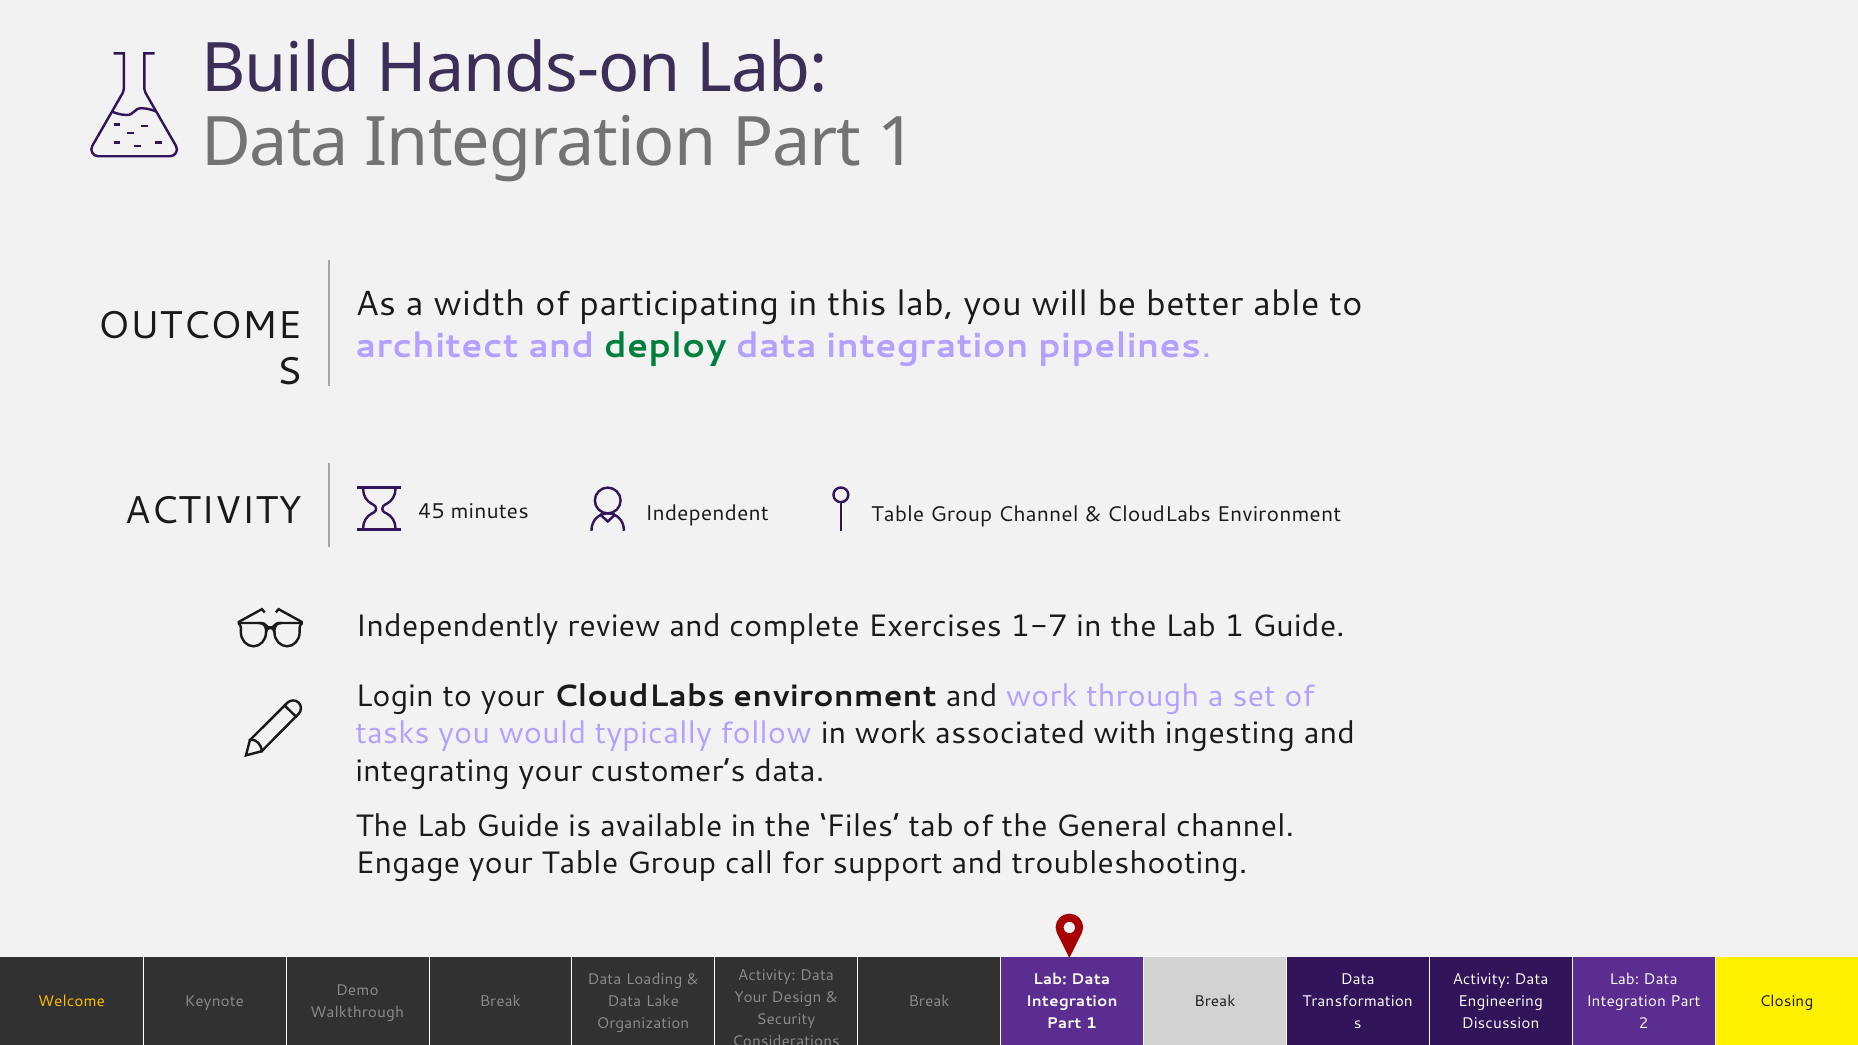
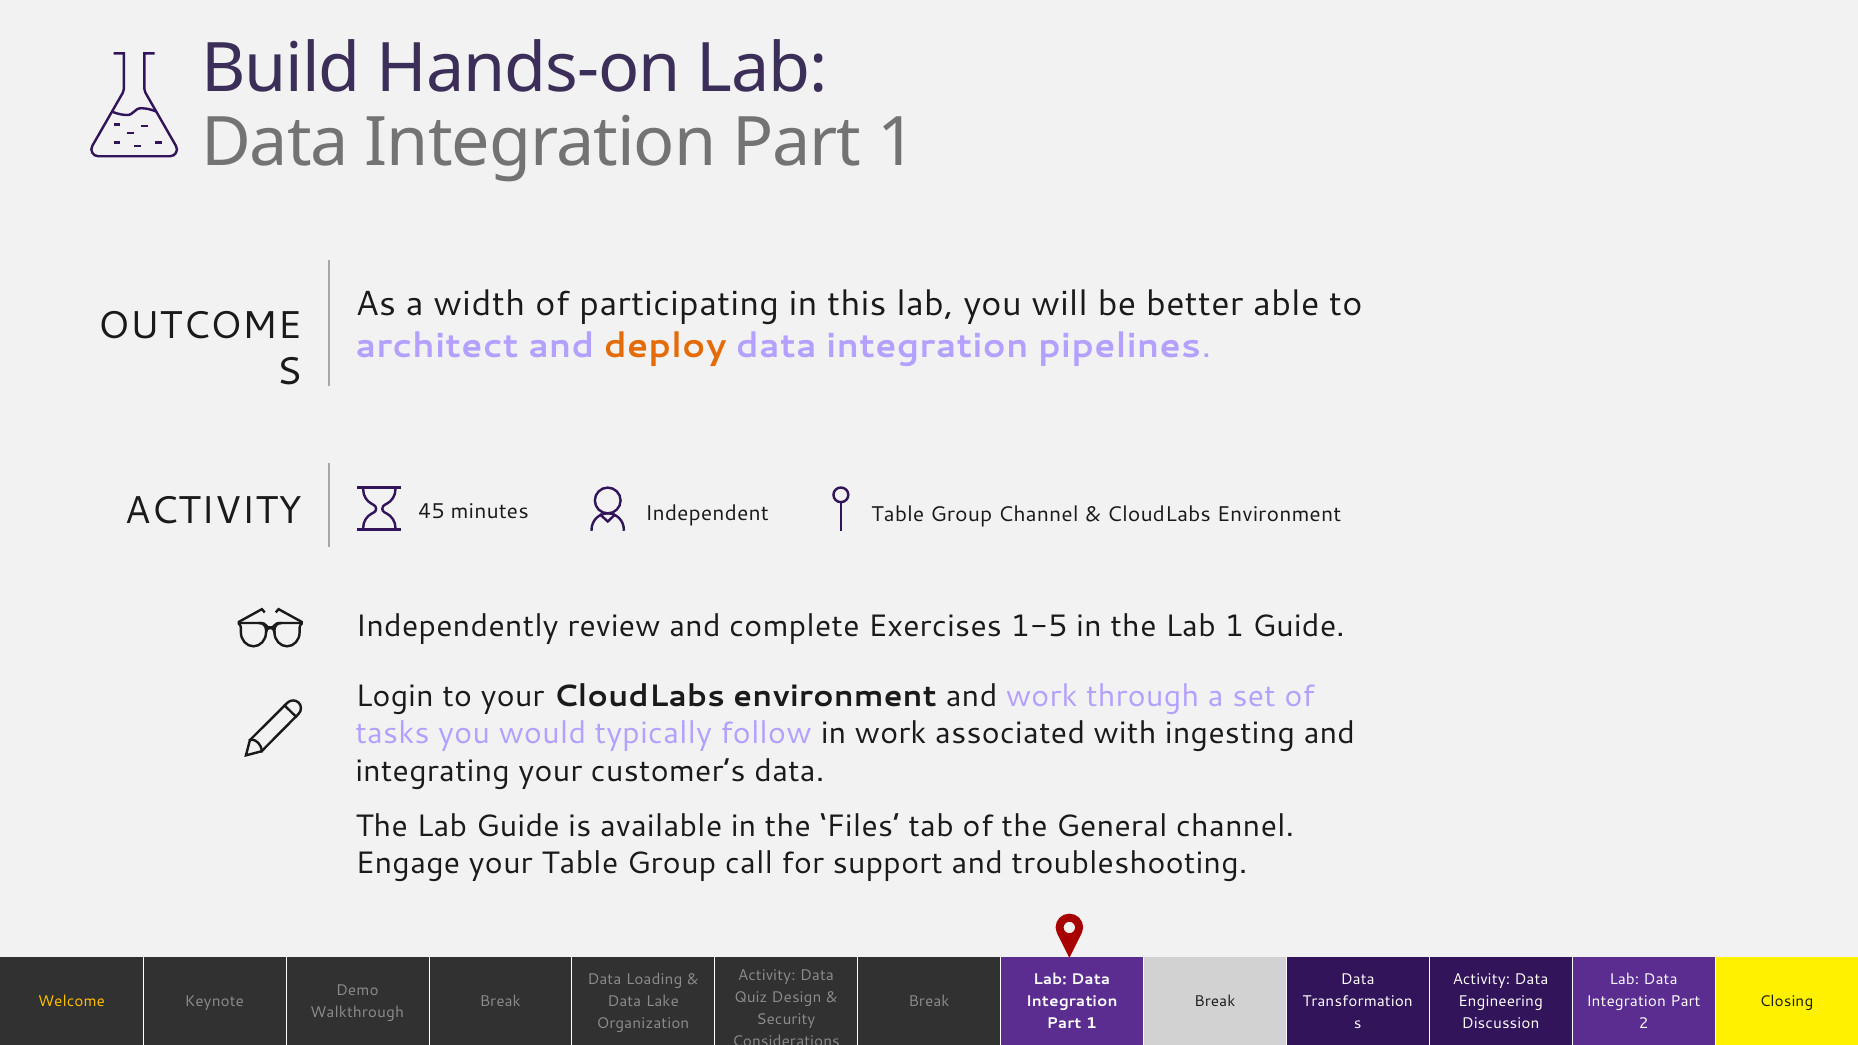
deploy colour: green -> orange
1-7: 1-7 -> 1-5
Your at (751, 998): Your -> Quiz
